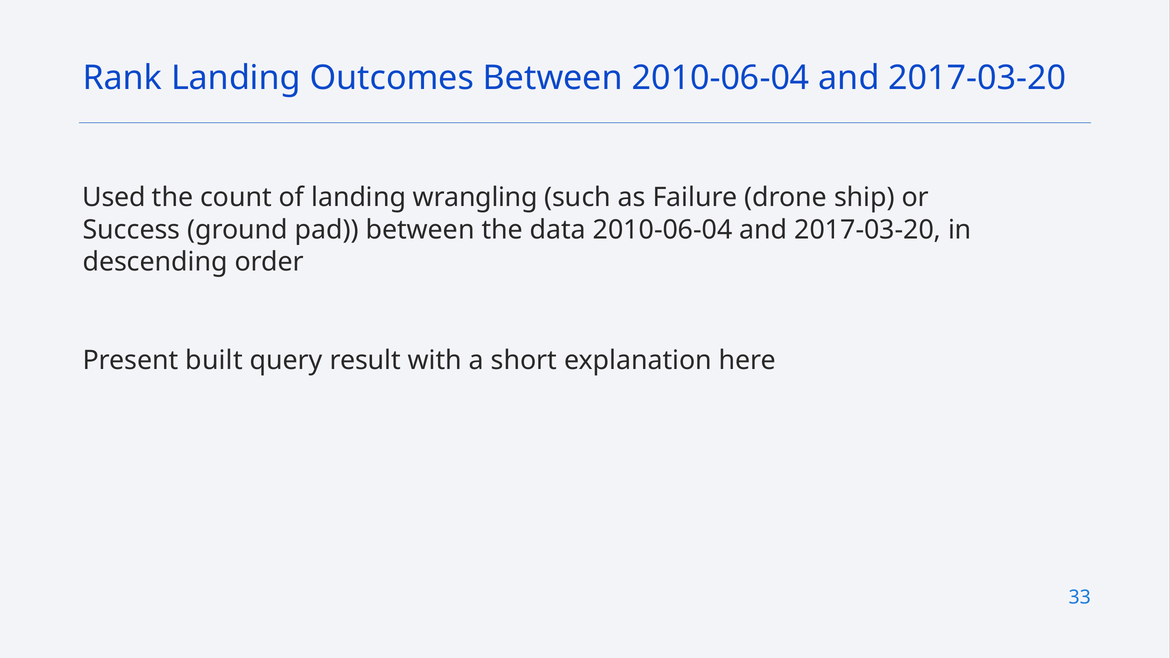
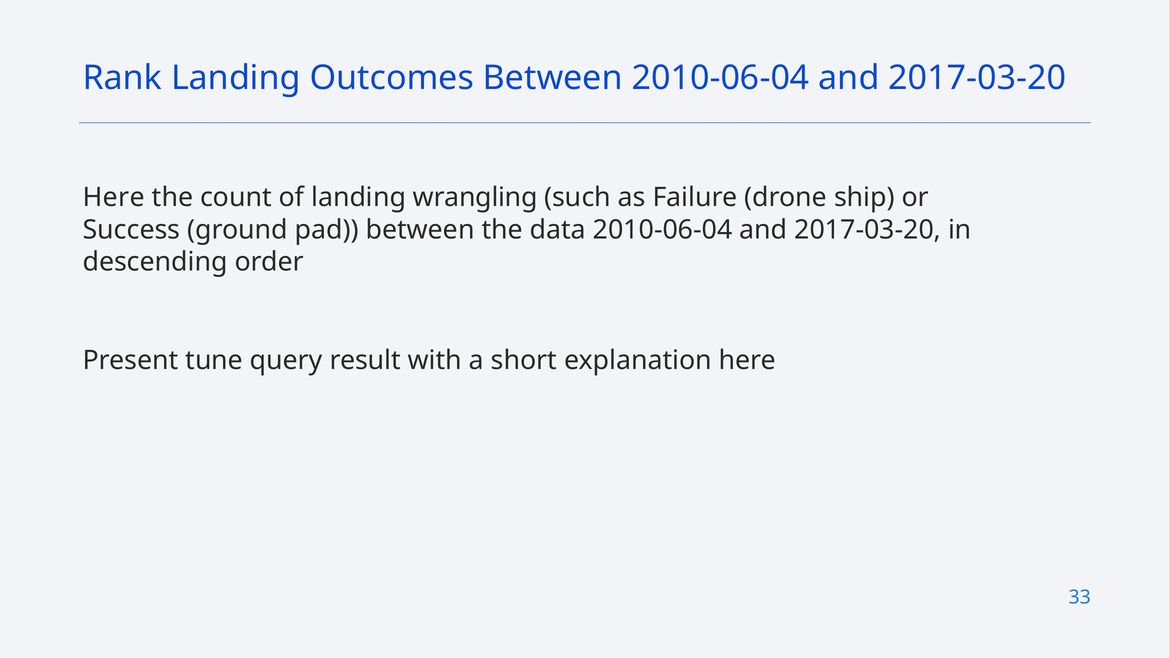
Used at (114, 198): Used -> Here
built: built -> tune
